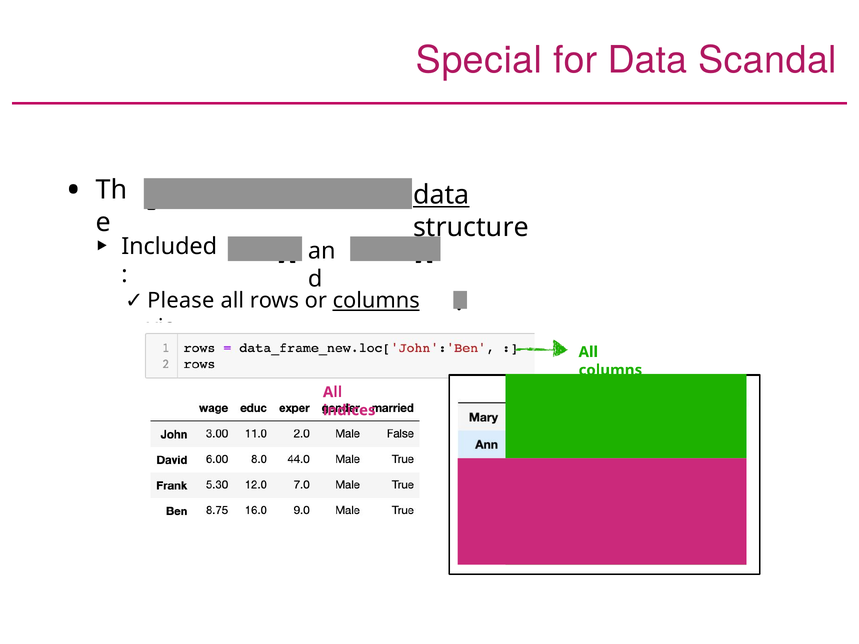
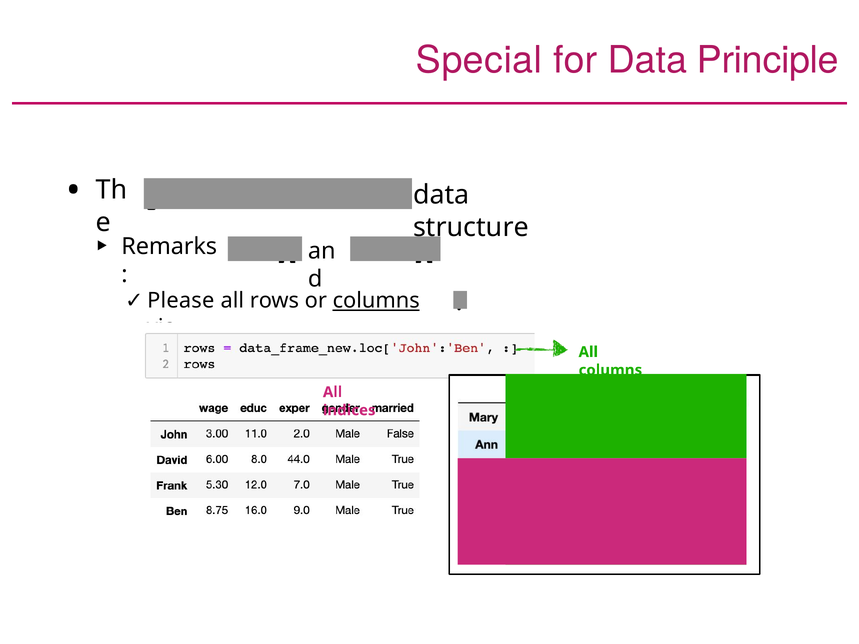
Scandal: Scandal -> Principle
data at (441, 195) underline: present -> none
Included: Included -> Remarks
